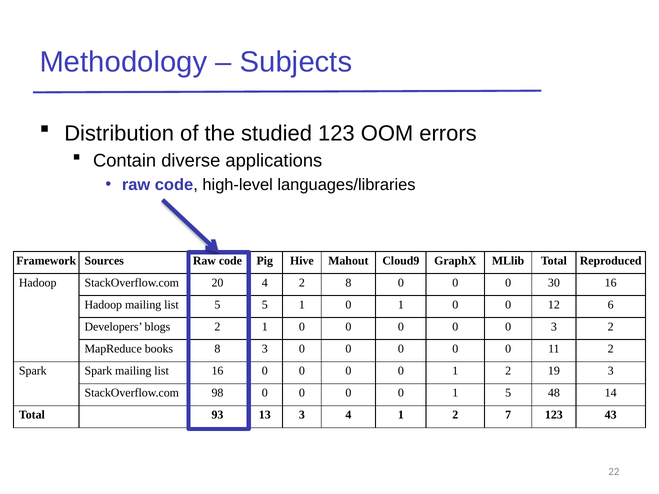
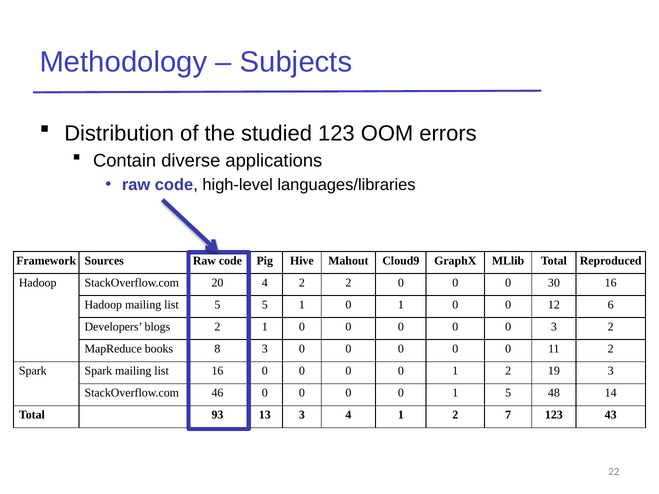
2 8: 8 -> 2
98: 98 -> 46
